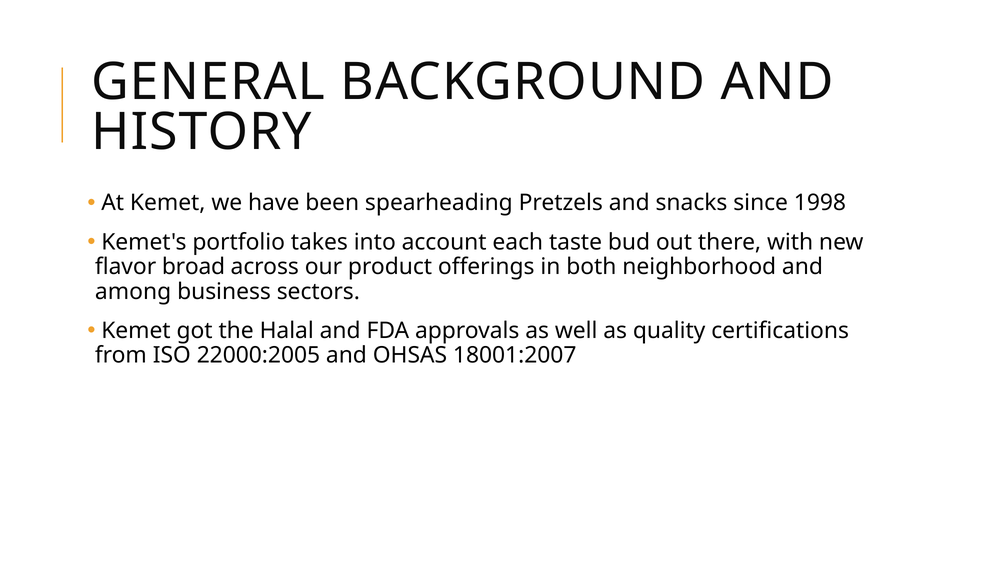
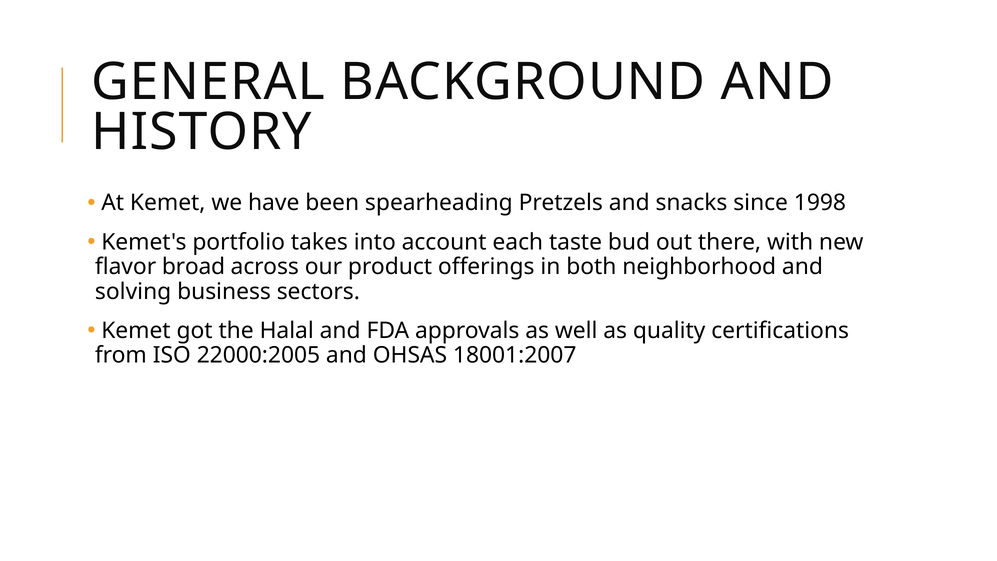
among: among -> solving
